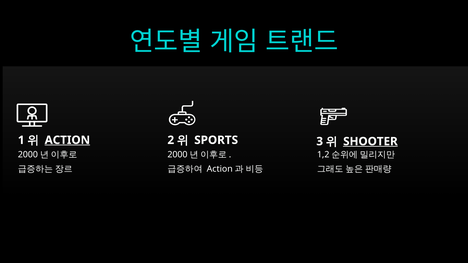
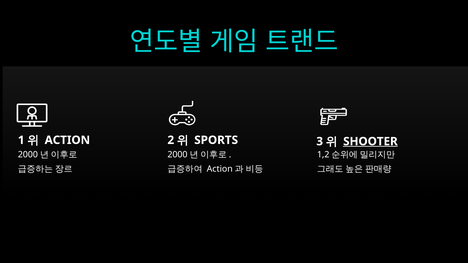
ACTION at (67, 140) underline: present -> none
